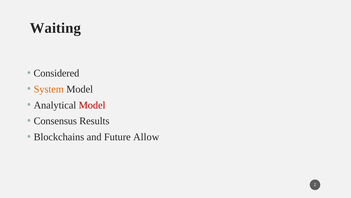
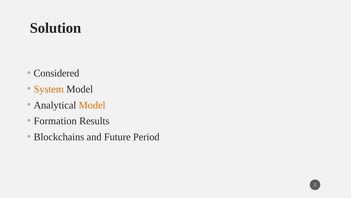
Waiting: Waiting -> Solution
Model at (92, 105) colour: red -> orange
Consensus: Consensus -> Formation
Allow: Allow -> Period
